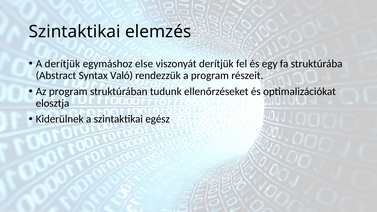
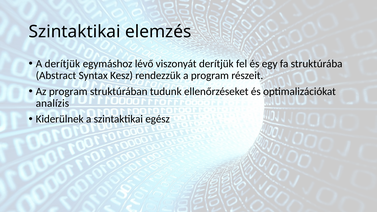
else: else -> lévő
Való: Való -> Kesz
elosztja: elosztja -> analízis
